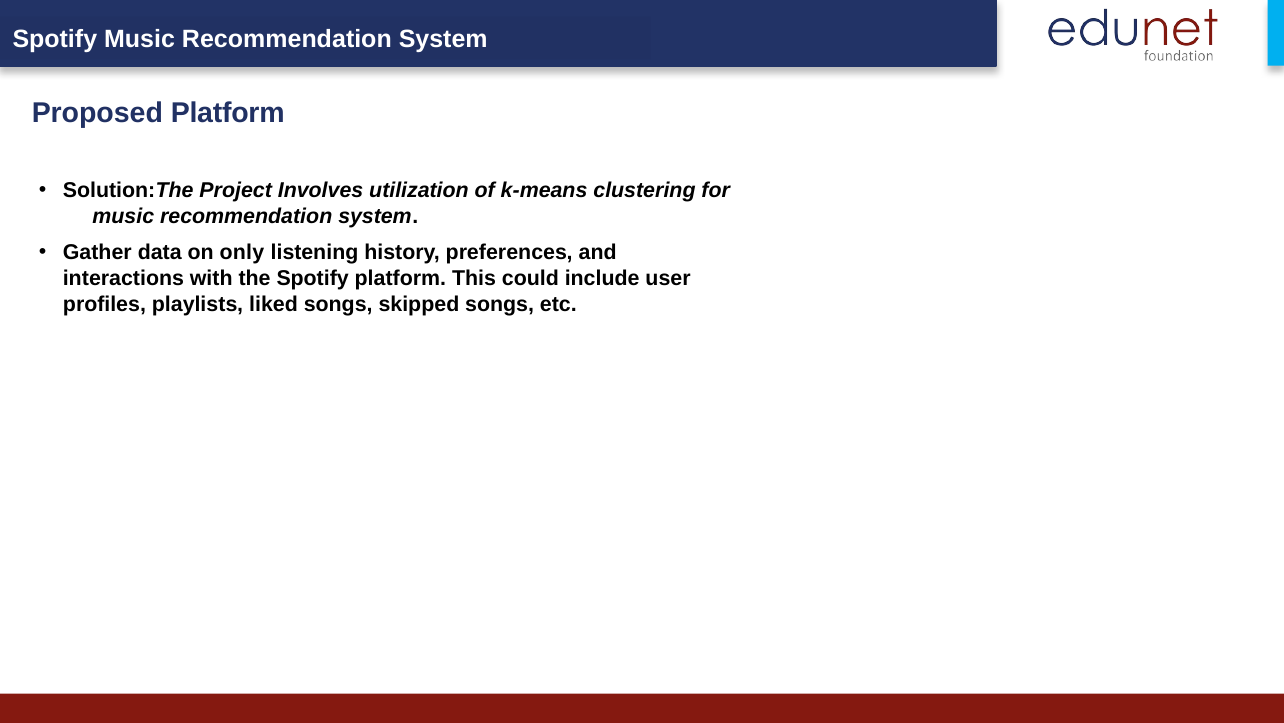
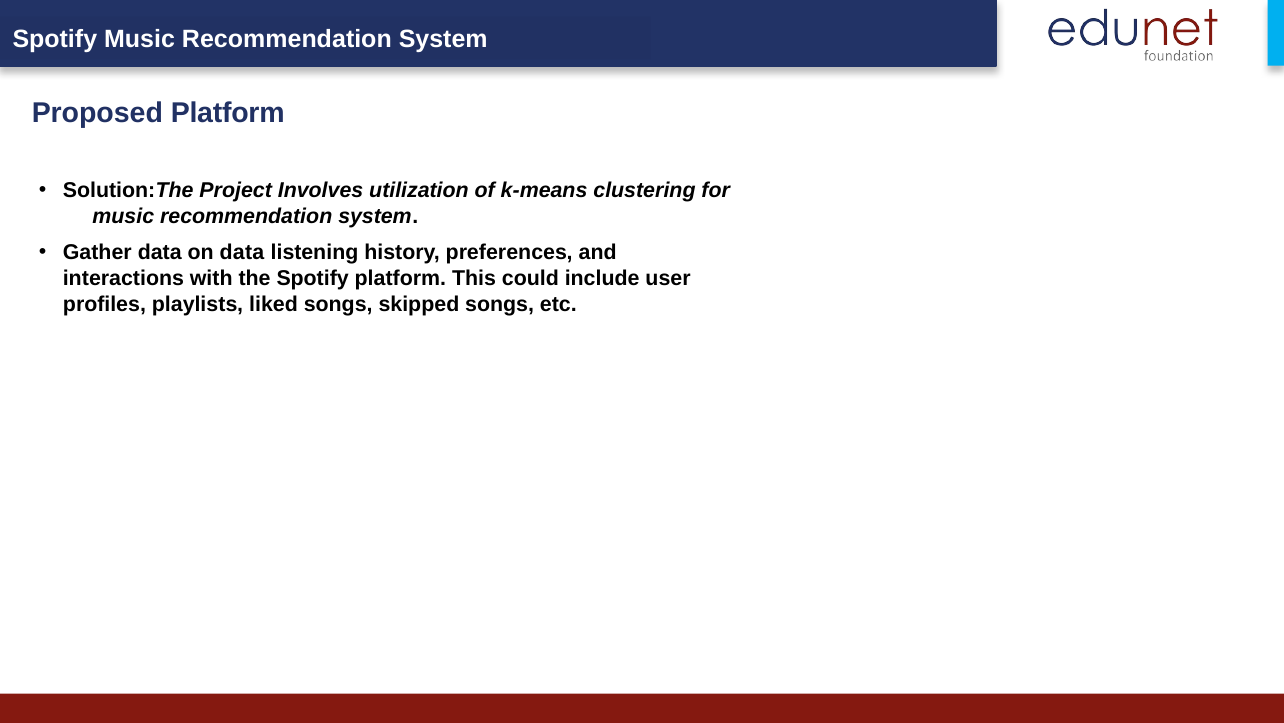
on only: only -> data
